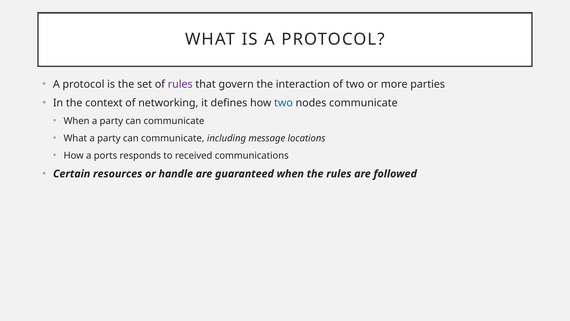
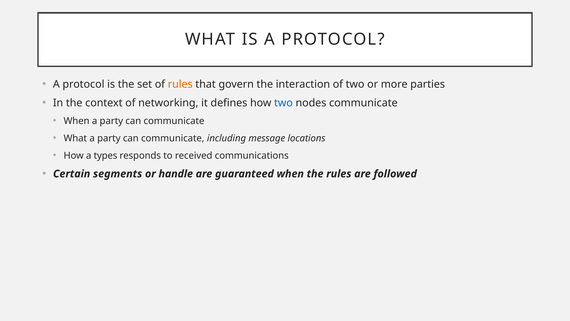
rules at (180, 84) colour: purple -> orange
ports: ports -> types
resources: resources -> segments
